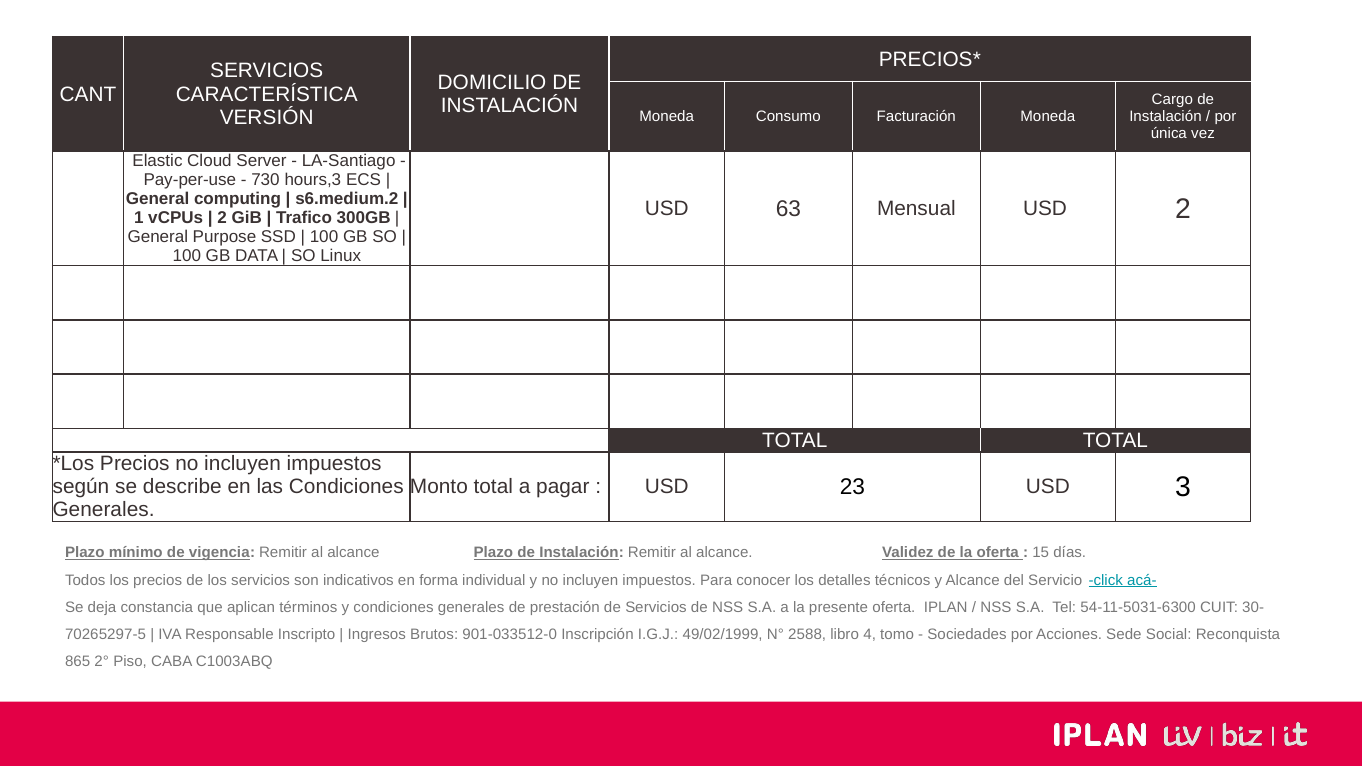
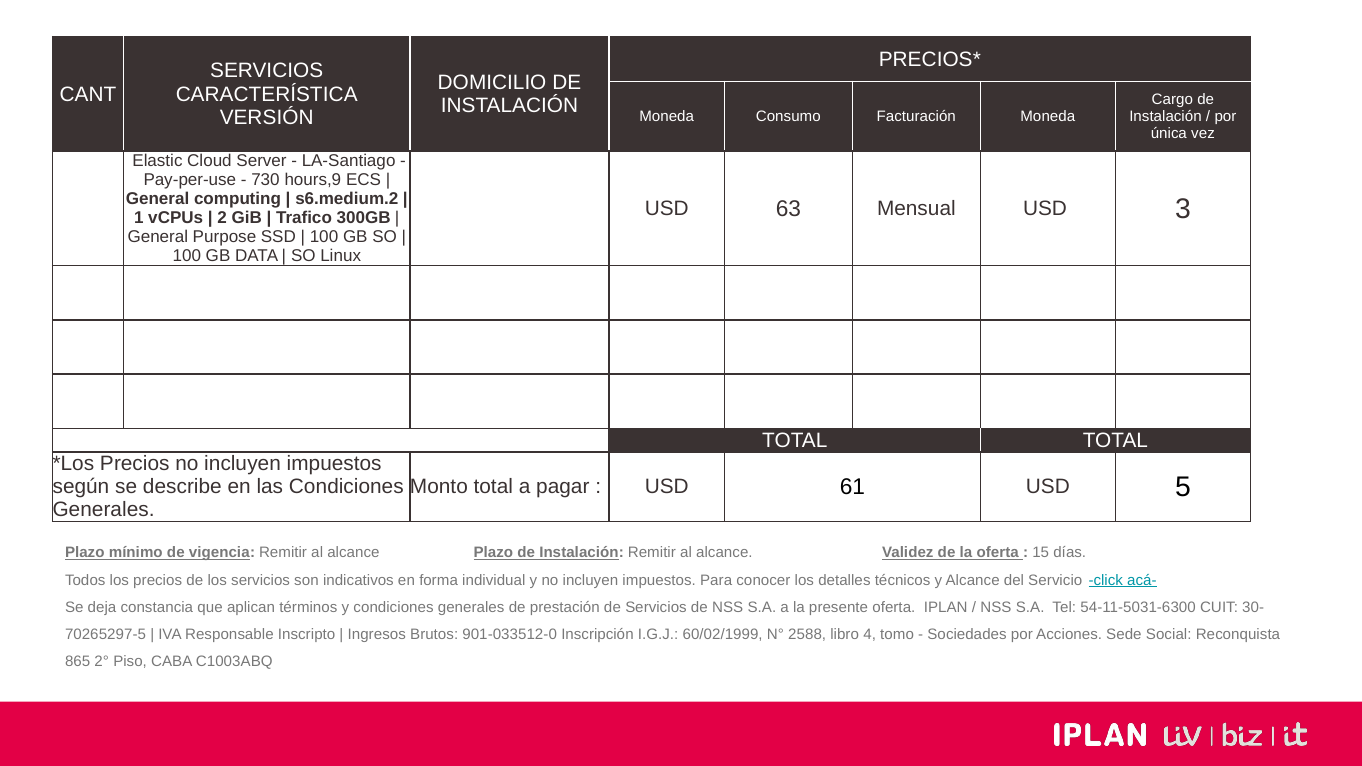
hours,3: hours,3 -> hours,9
USD 2: 2 -> 3
23: 23 -> 61
3: 3 -> 5
49/02/1999: 49/02/1999 -> 60/02/1999
